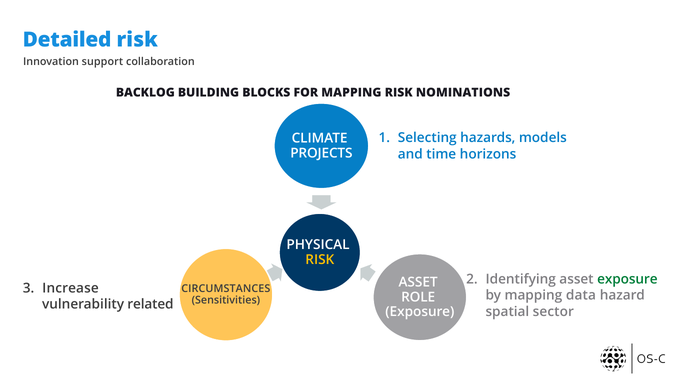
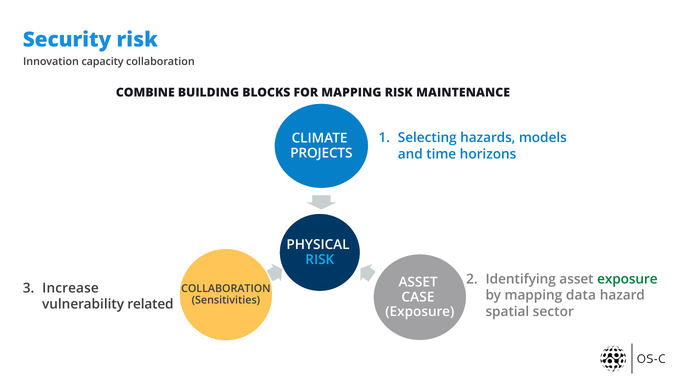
Detailed: Detailed -> Security
support: support -> capacity
BACKLOG: BACKLOG -> COMBINE
NOMINATIONS: NOMINATIONS -> MAINTENANCE
RISK at (320, 260) colour: yellow -> light blue
CIRCUMSTANCES at (226, 289): CIRCUMSTANCES -> COLLABORATION
ROLE: ROLE -> CASE
